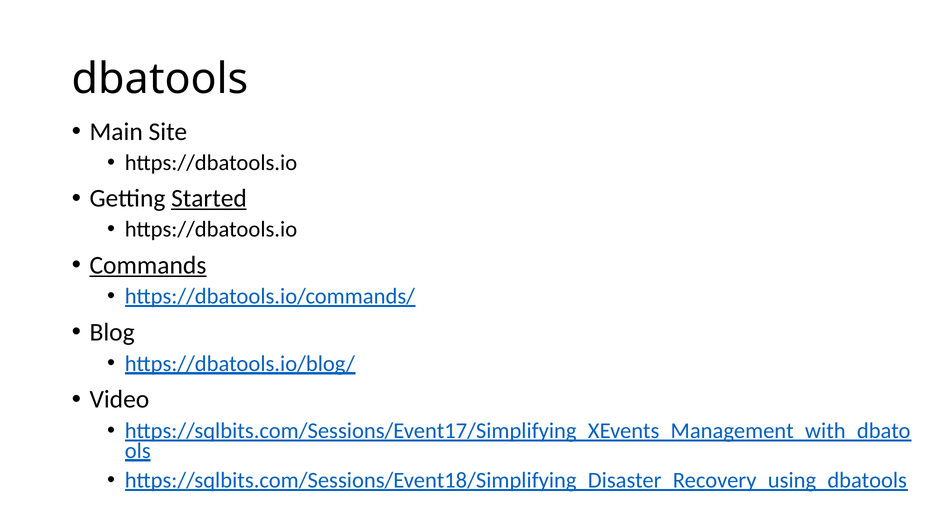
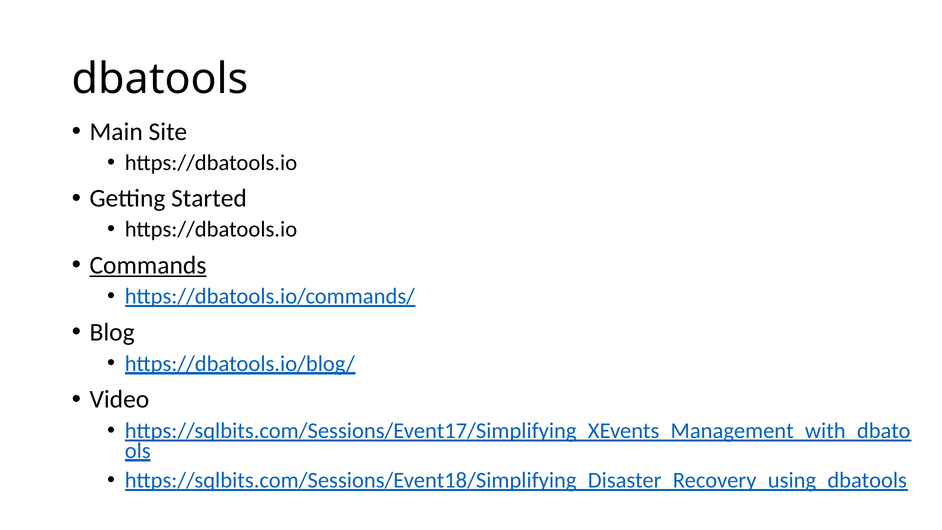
Started underline: present -> none
